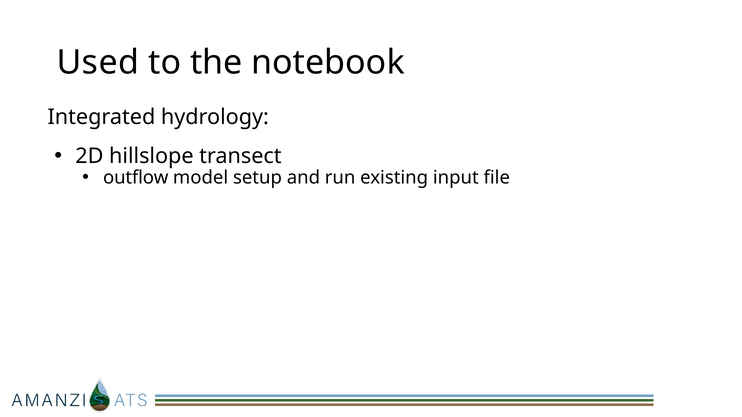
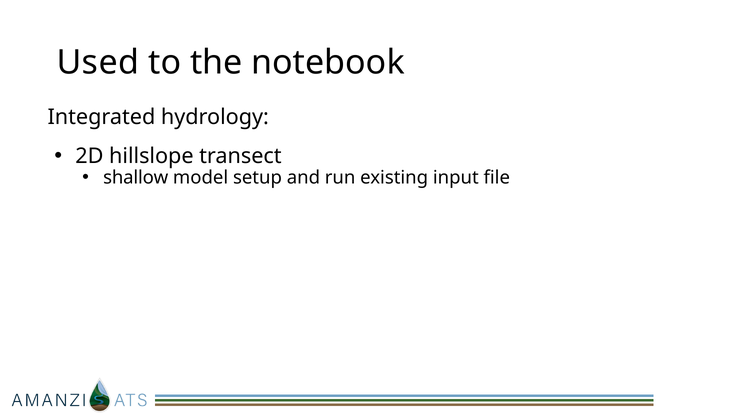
outflow: outflow -> shallow
